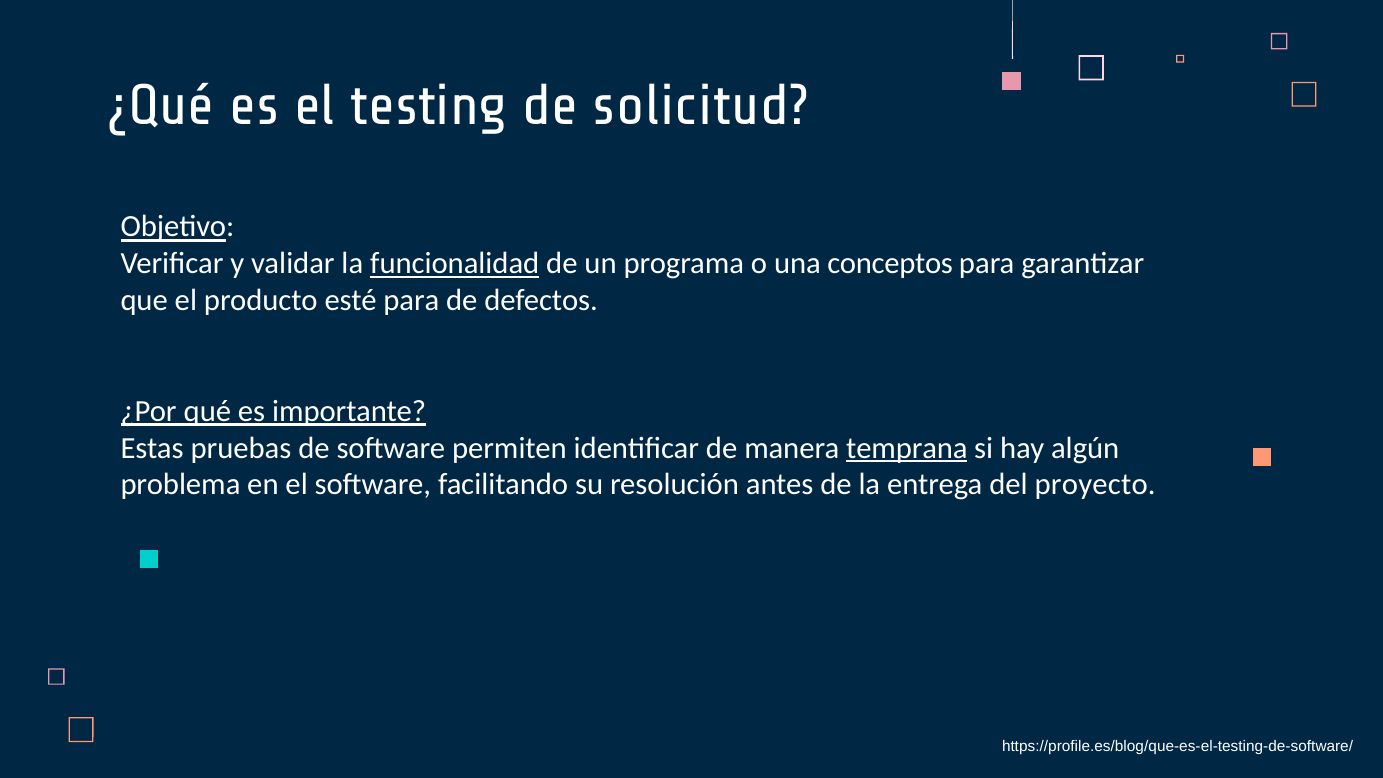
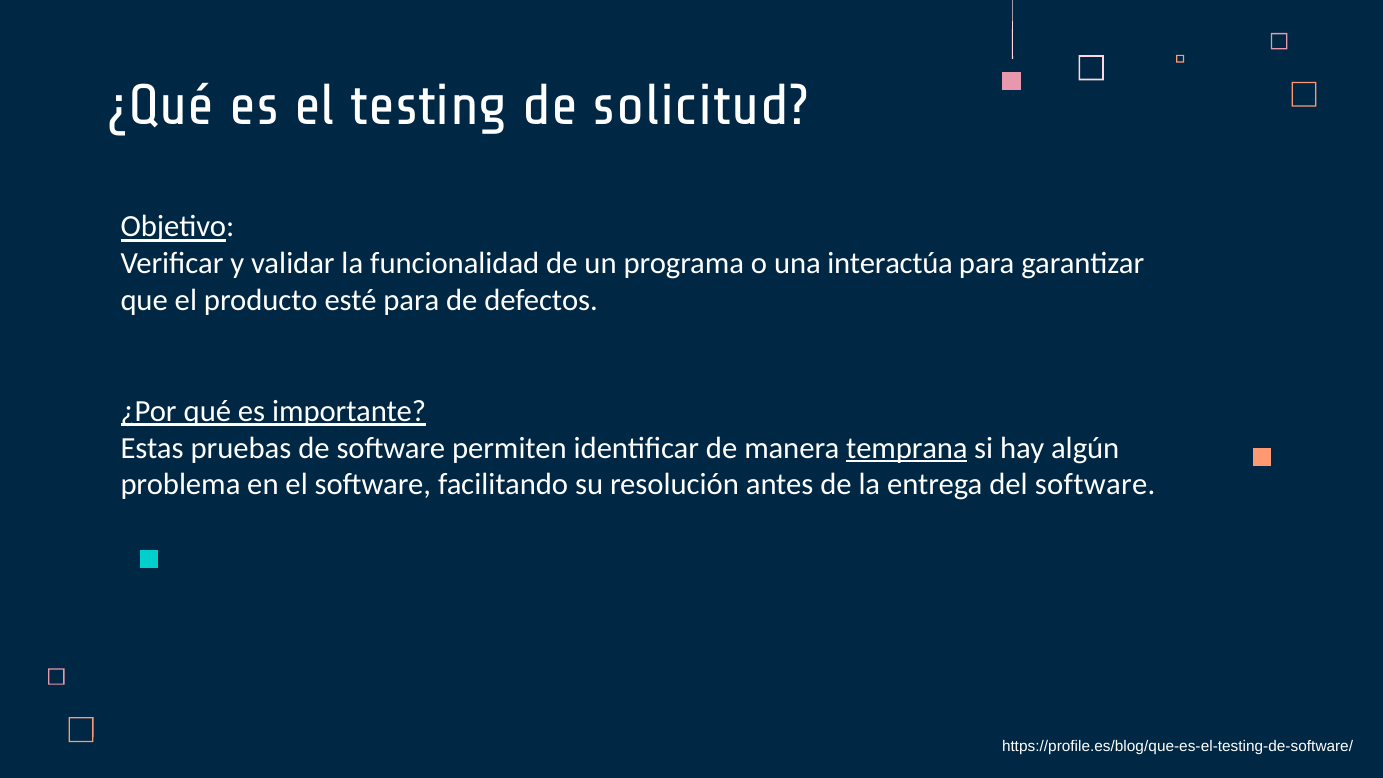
funcionalidad underline: present -> none
conceptos: conceptos -> interactúa
del proyecto: proyecto -> software
